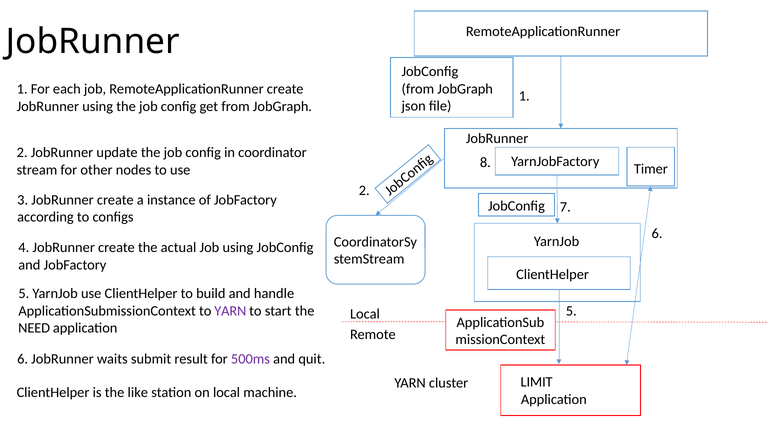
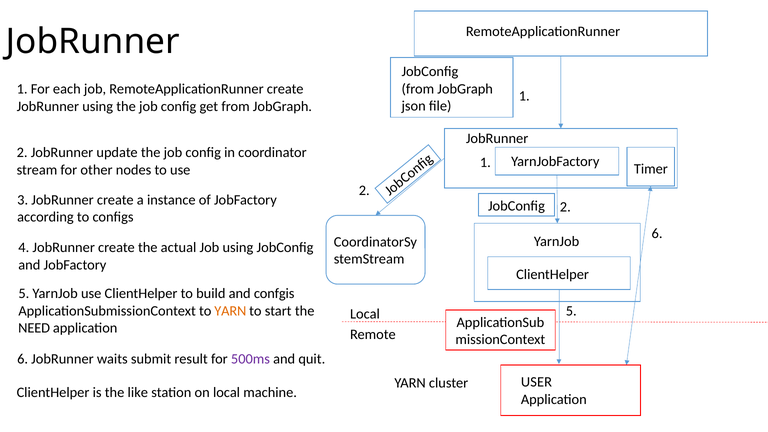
8 at (485, 162): 8 -> 1
JobConfig 7: 7 -> 2
handle: handle -> confgis
YARN at (230, 311) colour: purple -> orange
LIMIT: LIMIT -> USER
